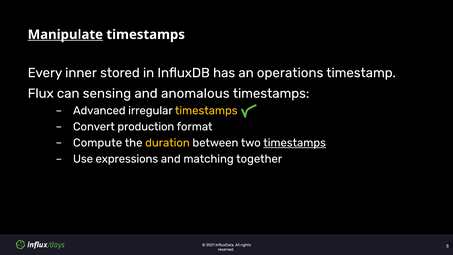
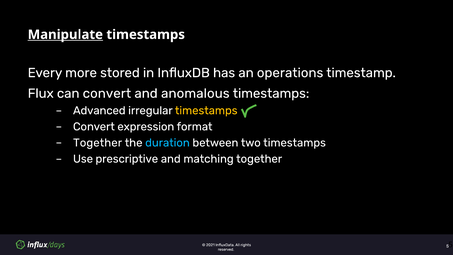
inner: inner -> more
can sensing: sensing -> convert
production: production -> expression
Compute at (98, 143): Compute -> Together
duration colour: yellow -> light blue
timestamps at (295, 143) underline: present -> none
expressions: expressions -> prescriptive
